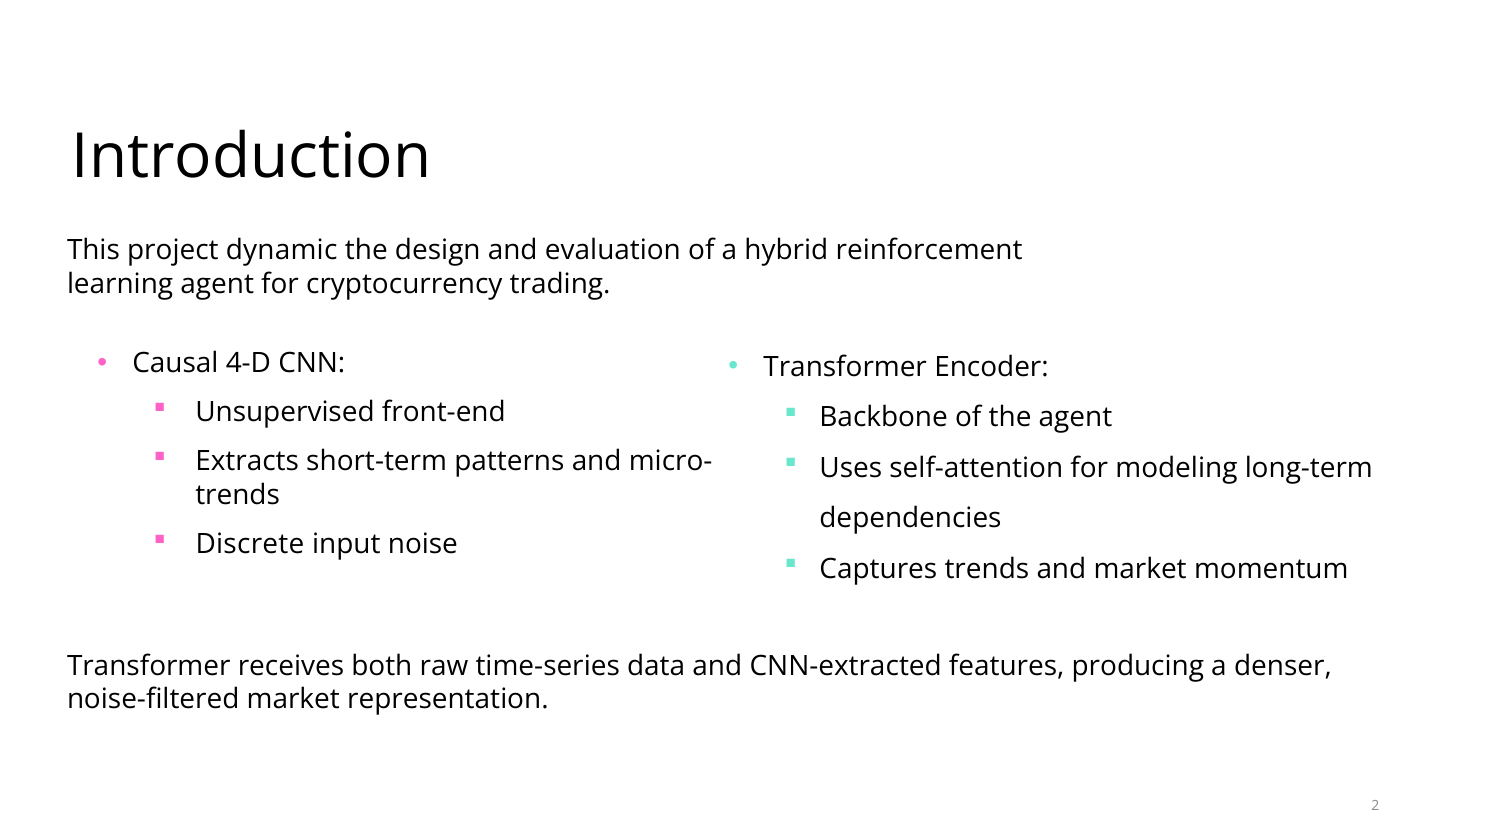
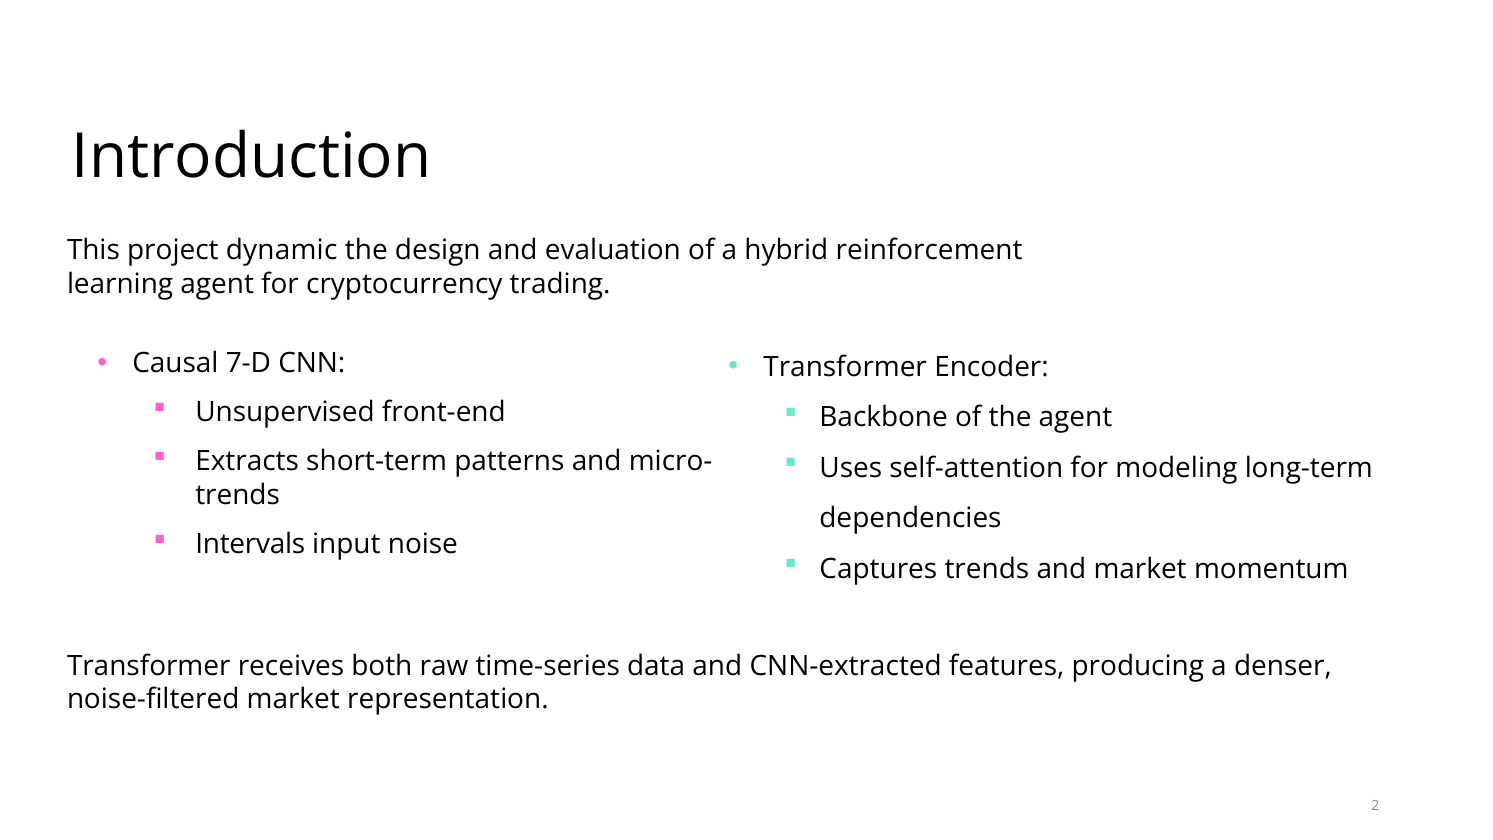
4-D: 4-D -> 7-D
Discrete: Discrete -> Intervals
